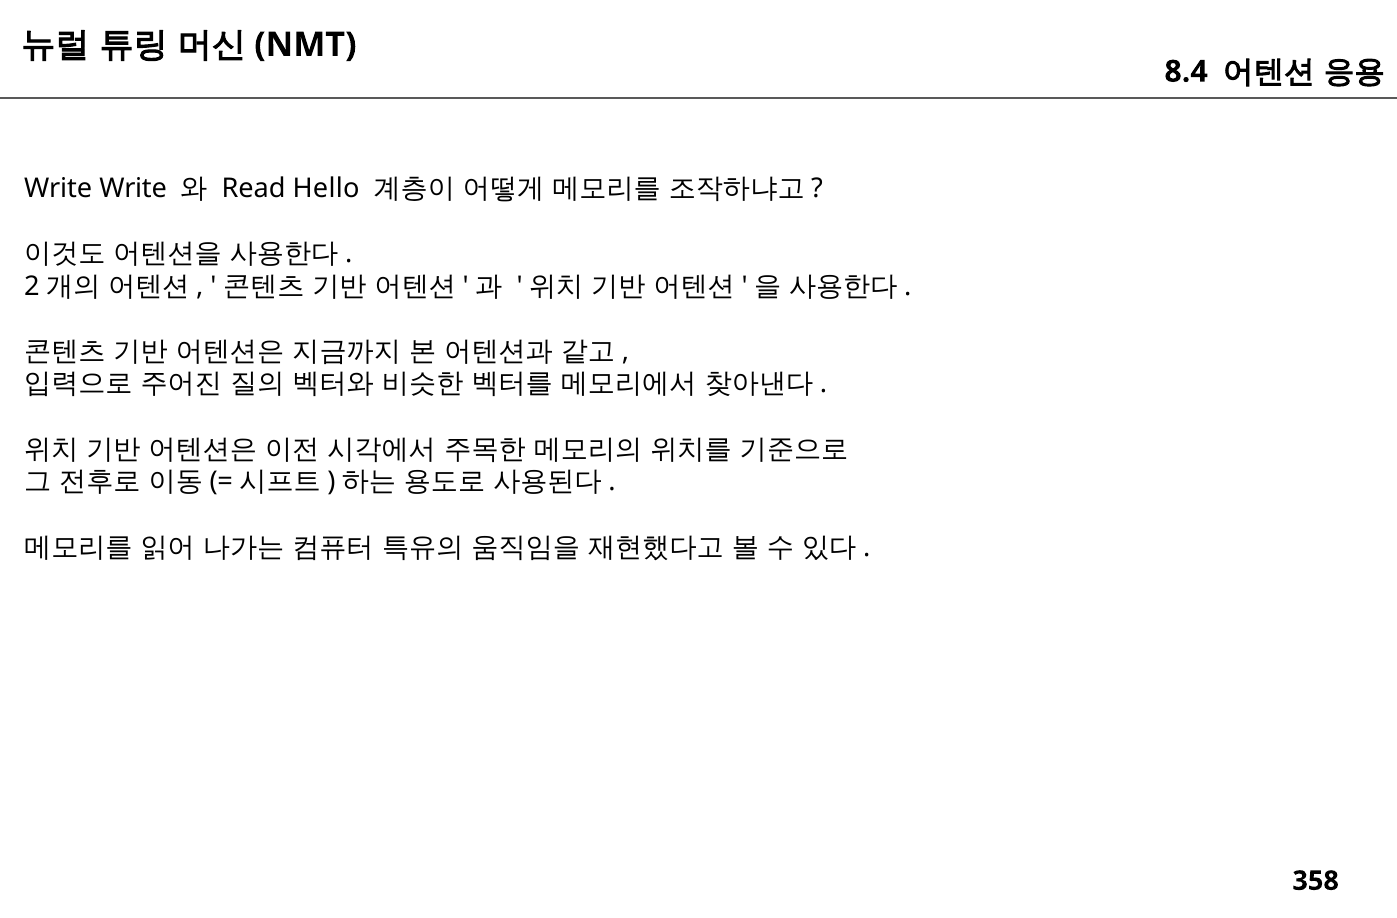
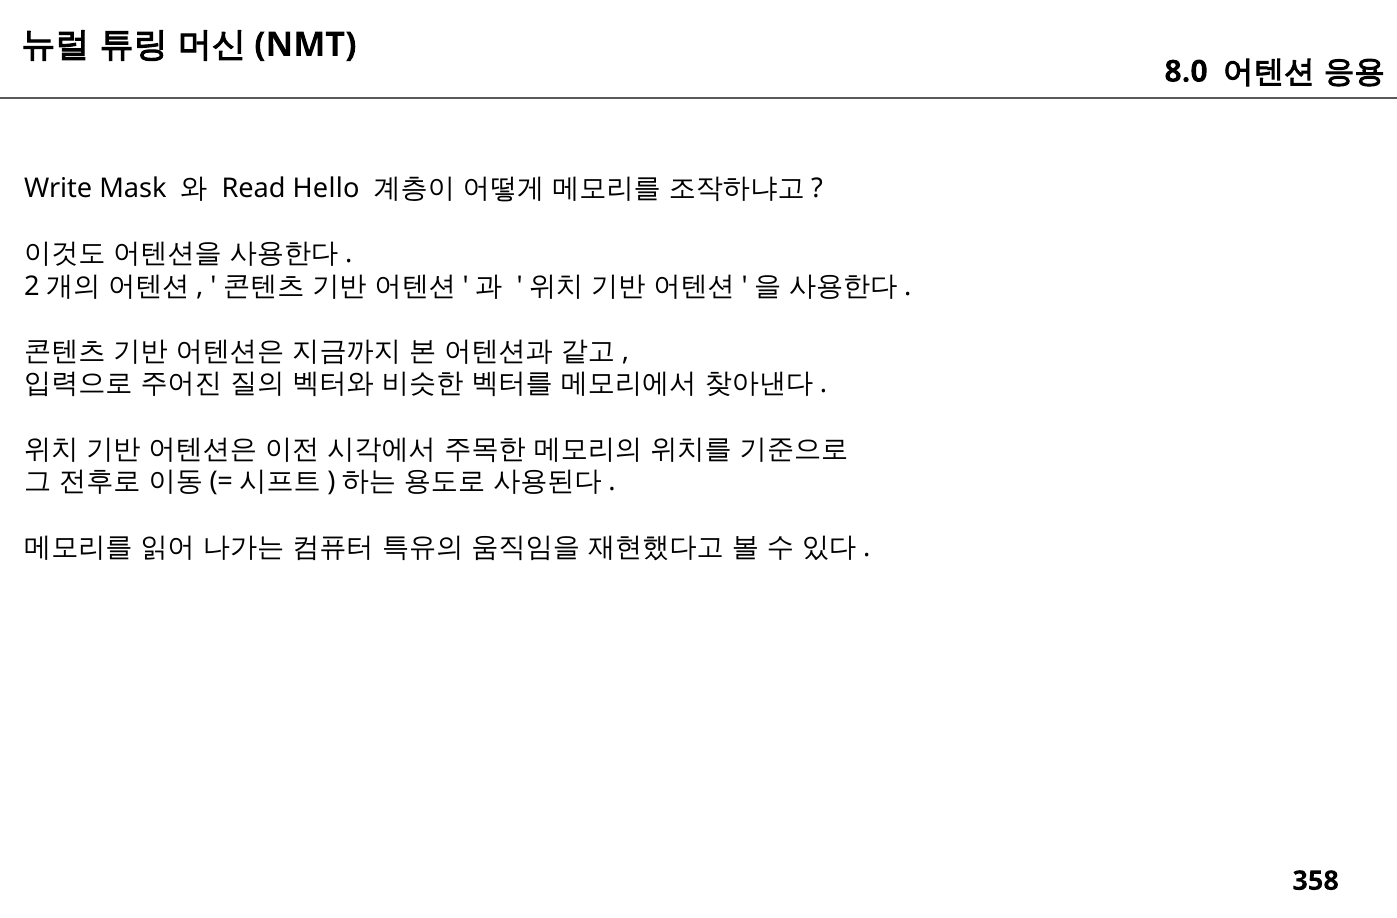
8.4: 8.4 -> 8.0
Write Write: Write -> Mask
